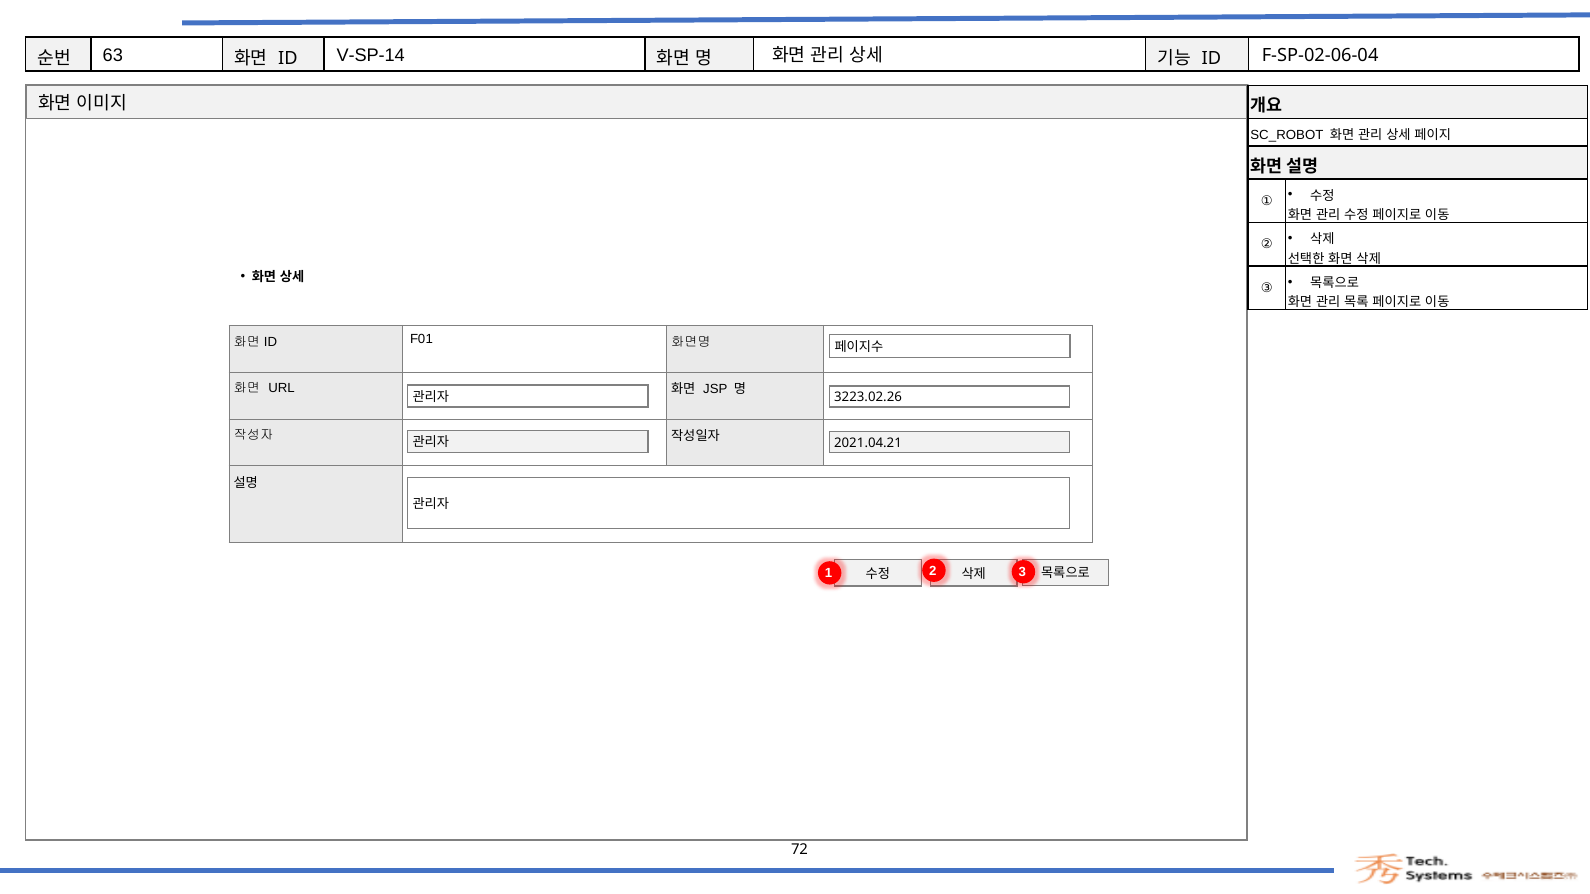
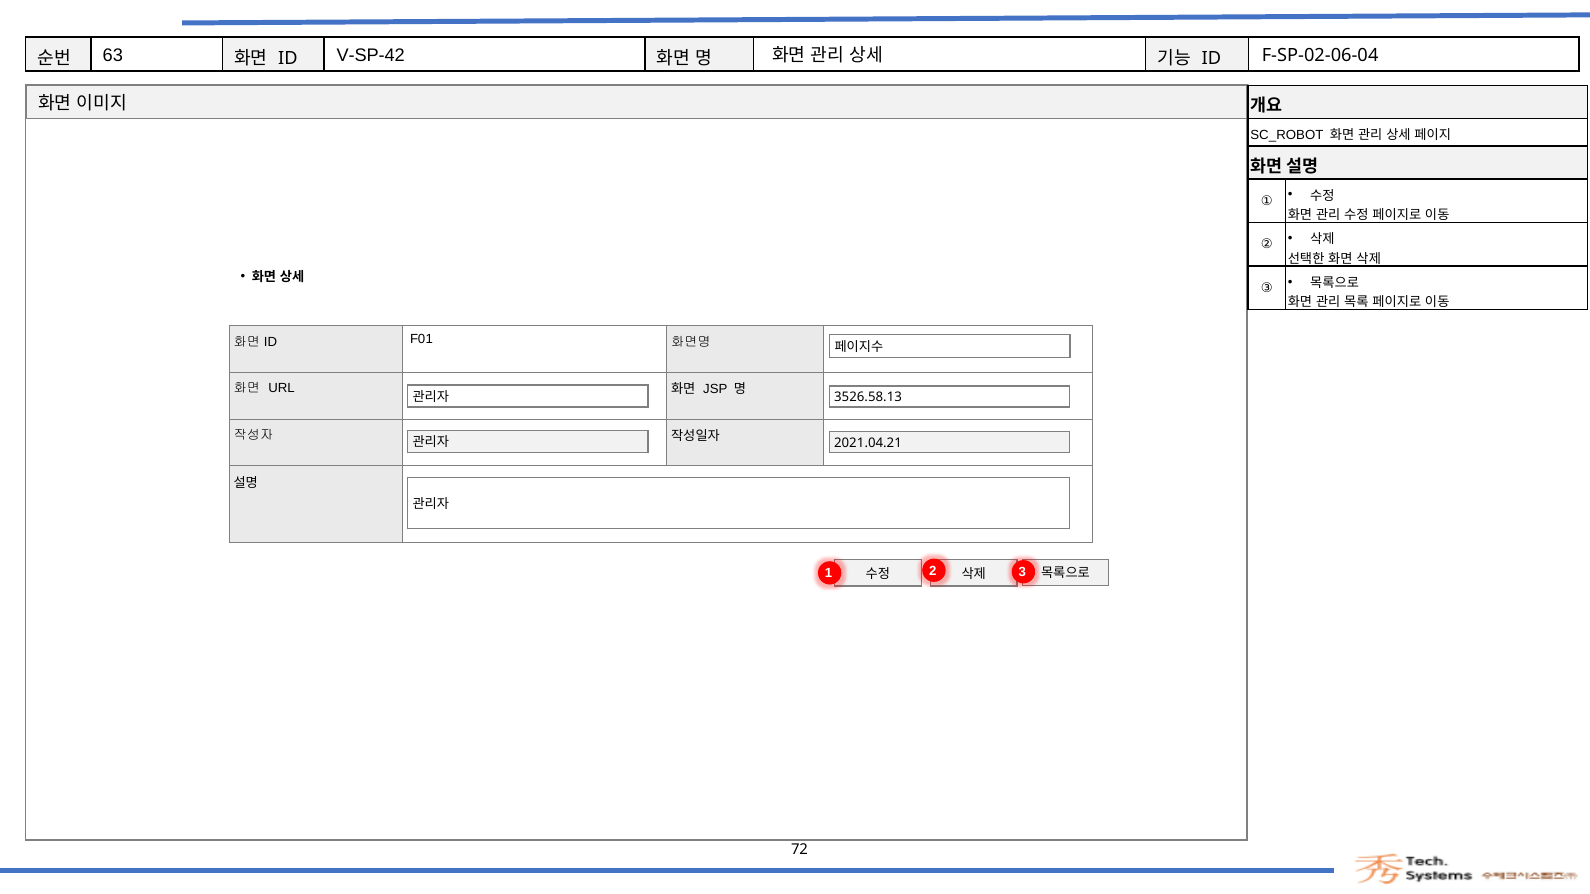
V-SP-14: V-SP-14 -> V-SP-42
3223.02.26: 3223.02.26 -> 3526.58.13
